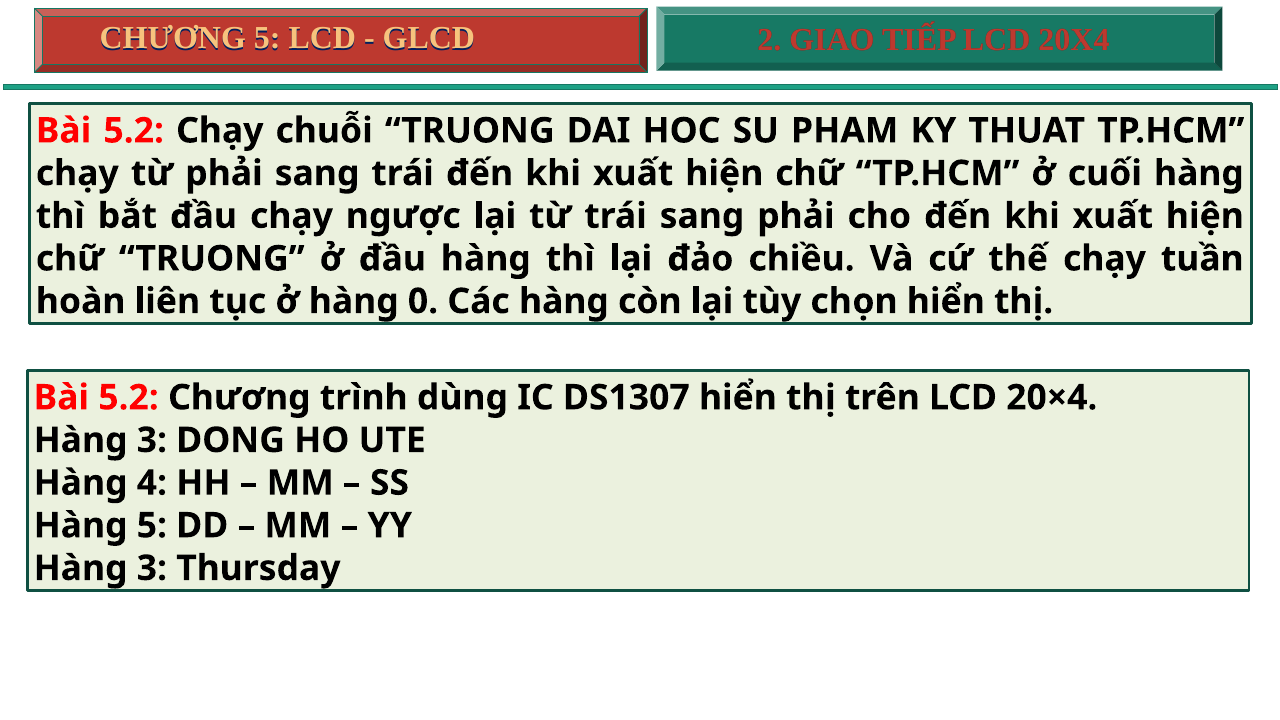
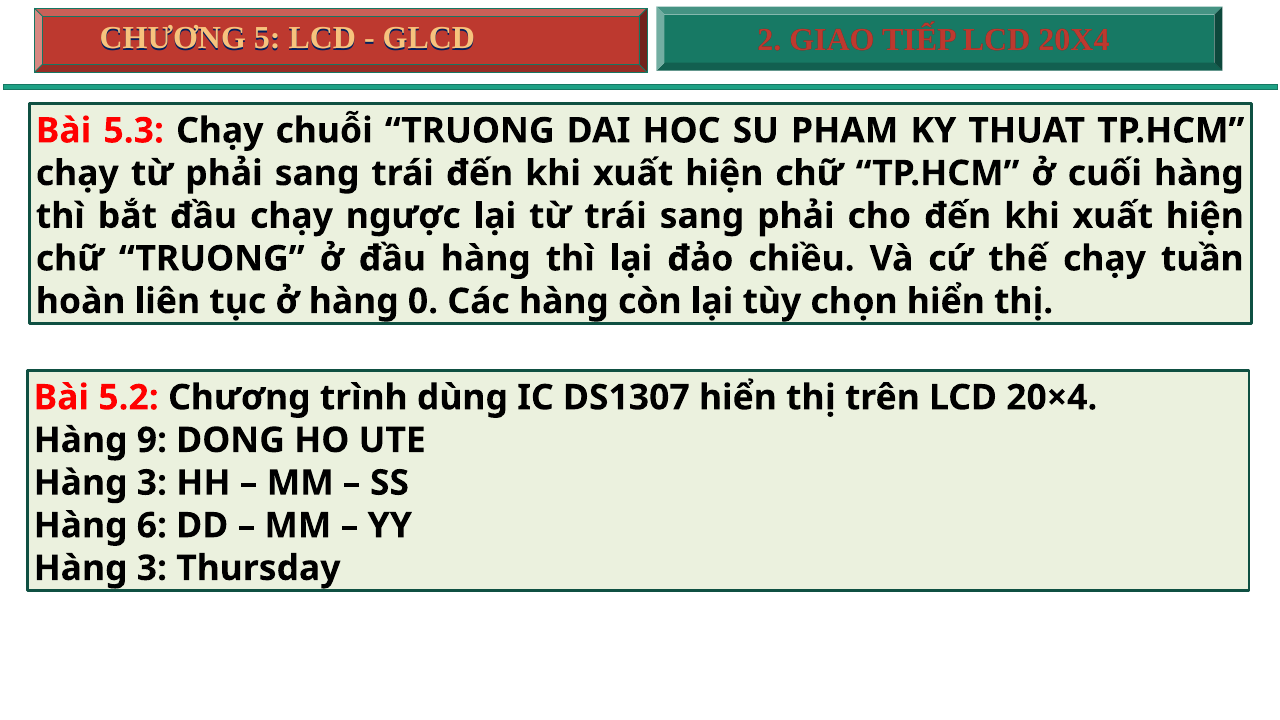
5.2 at (134, 131): 5.2 -> 5.3
3 at (152, 440): 3 -> 9
4 at (152, 483): 4 -> 3
Hàng 5: 5 -> 6
